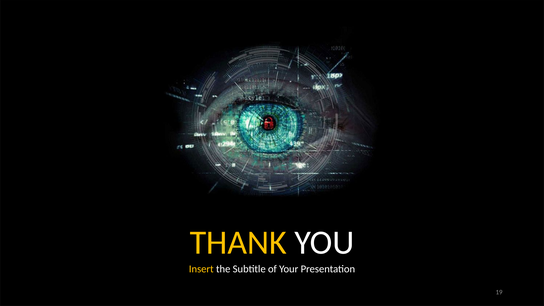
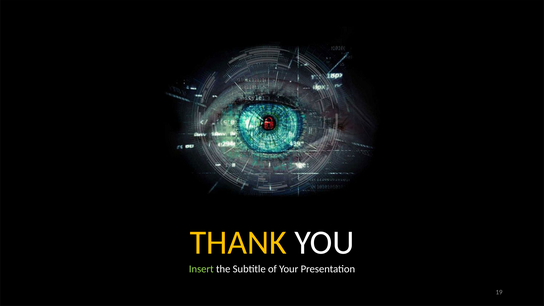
Insert colour: yellow -> light green
